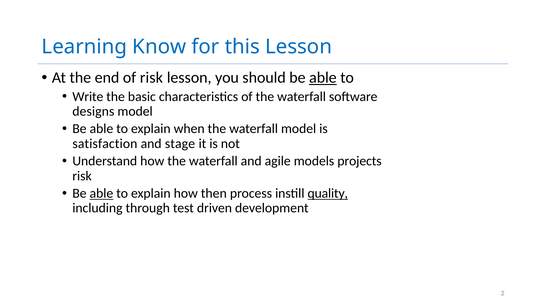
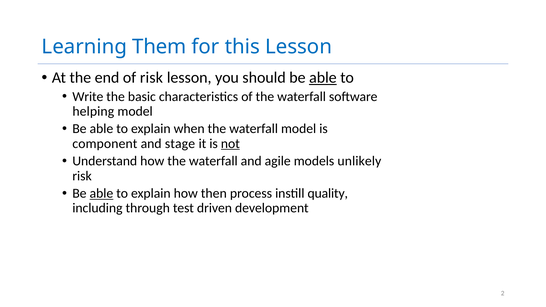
Know: Know -> Them
designs: designs -> helping
satisfaction: satisfaction -> component
not underline: none -> present
projects: projects -> unlikely
quality underline: present -> none
